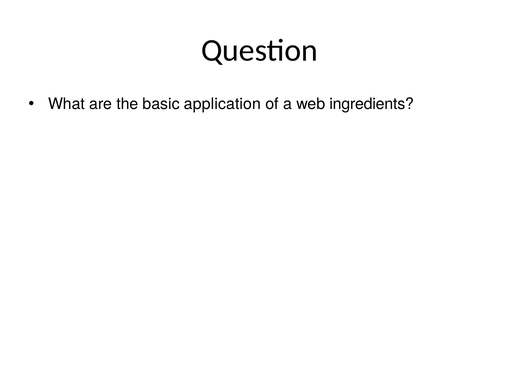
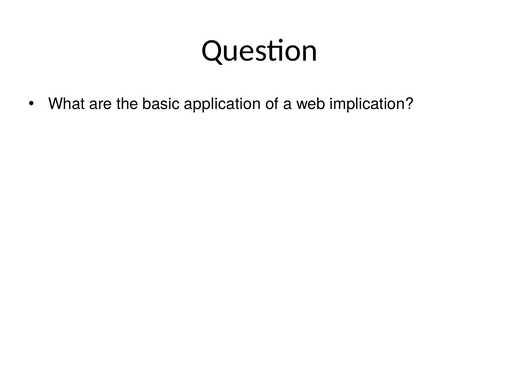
ingredients: ingredients -> implication
